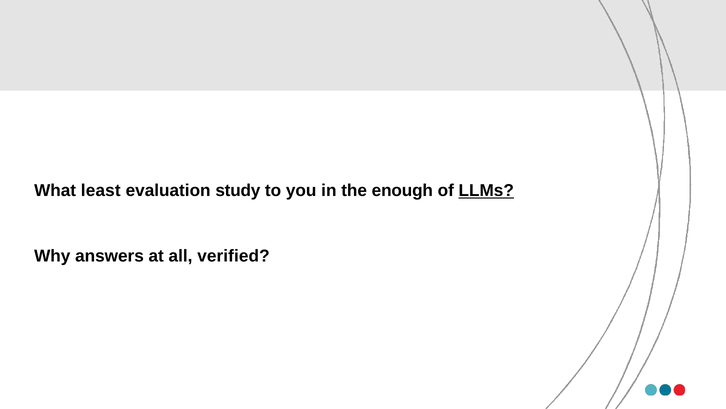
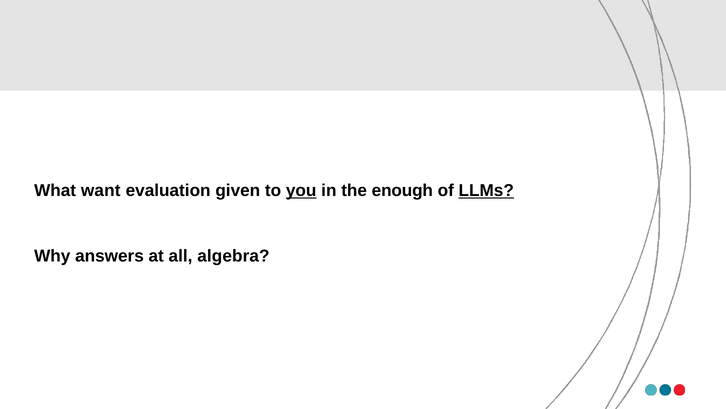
least: least -> want
study: study -> given
you underline: none -> present
verified: verified -> algebra
